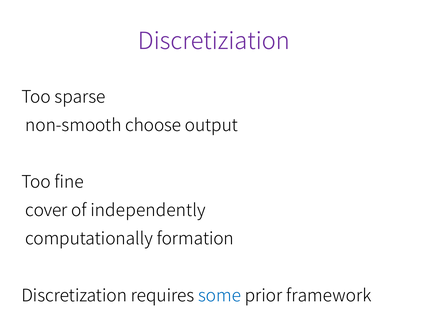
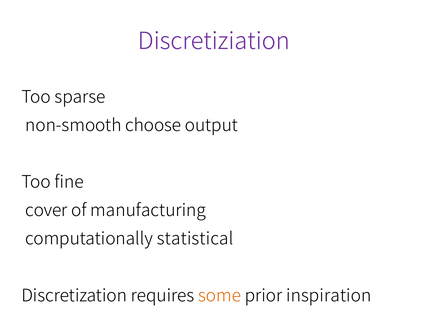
independently: independently -> manufacturing
formation: formation -> statistical
some colour: blue -> orange
framework: framework -> inspiration
